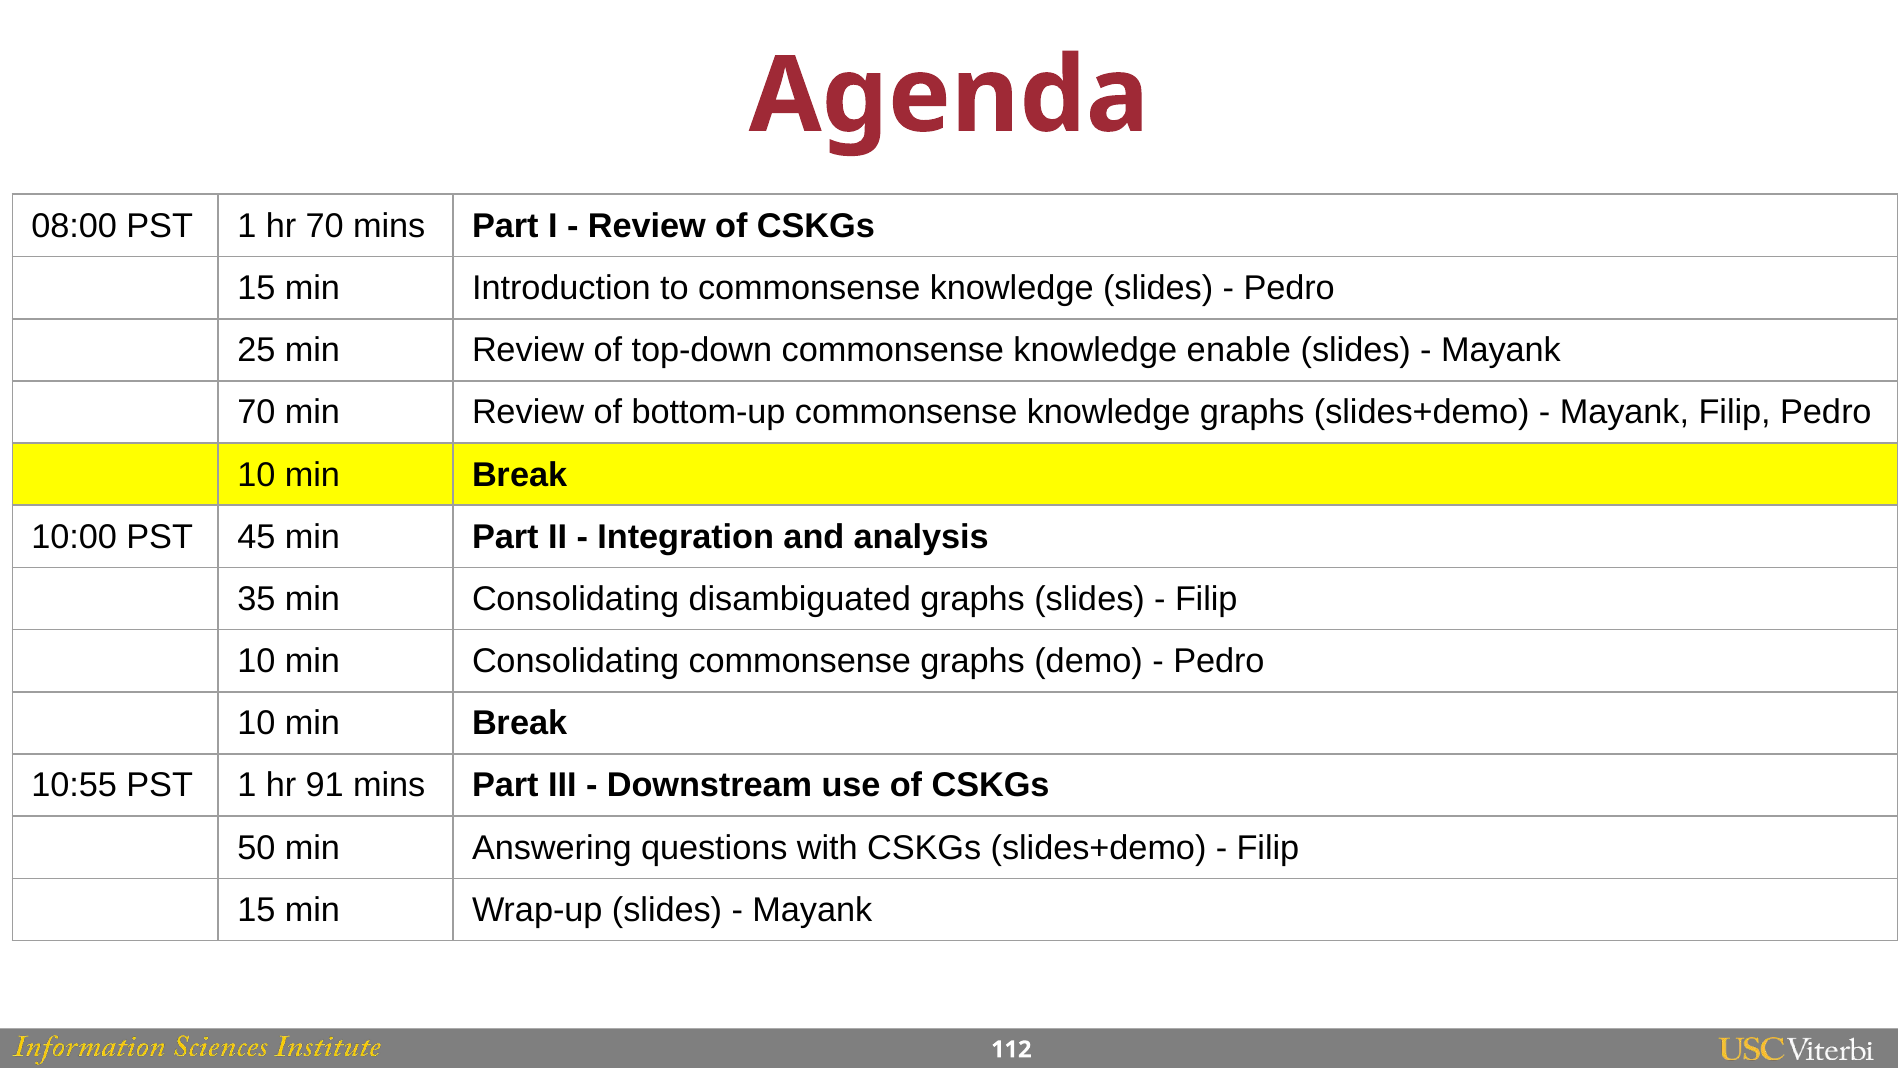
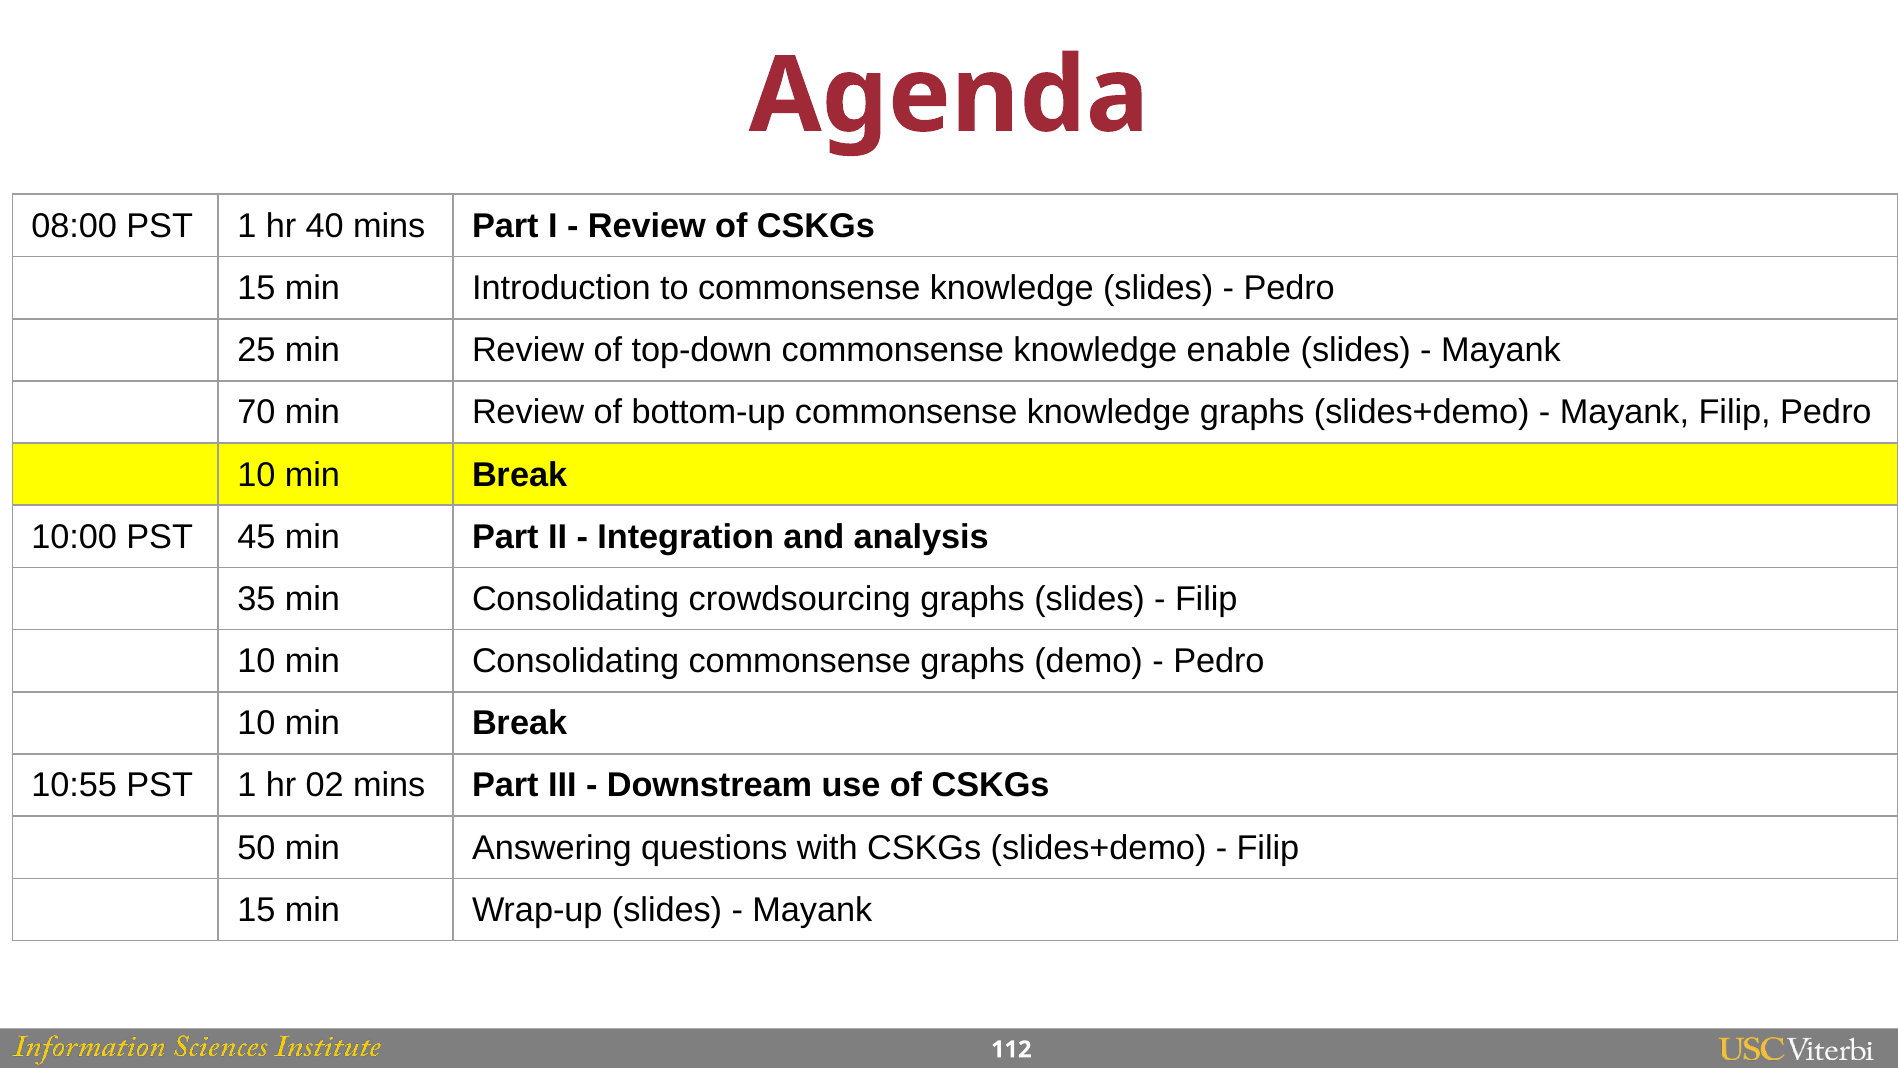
hr 70: 70 -> 40
disambiguated: disambiguated -> crowdsourcing
91: 91 -> 02
